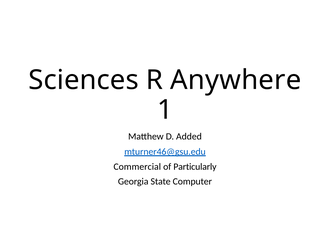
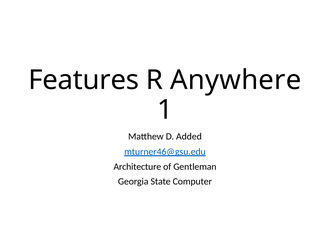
Sciences: Sciences -> Features
Commercial: Commercial -> Architecture
Particularly: Particularly -> Gentleman
